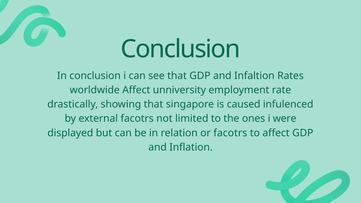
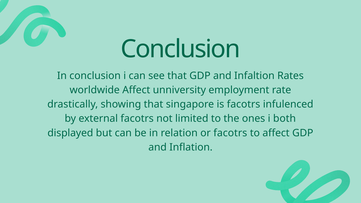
is caused: caused -> facotrs
were: were -> both
